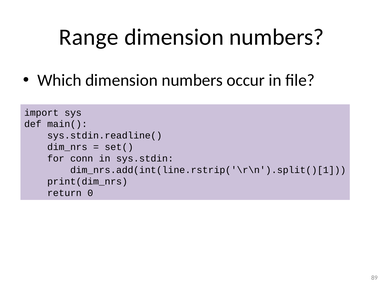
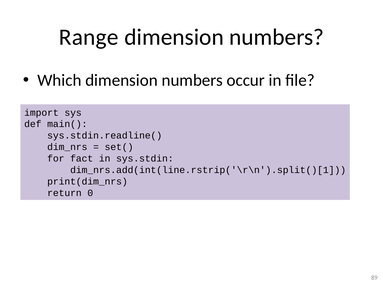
conn: conn -> fact
